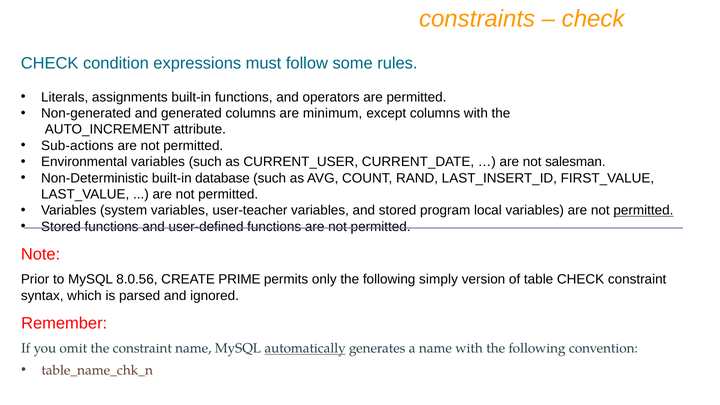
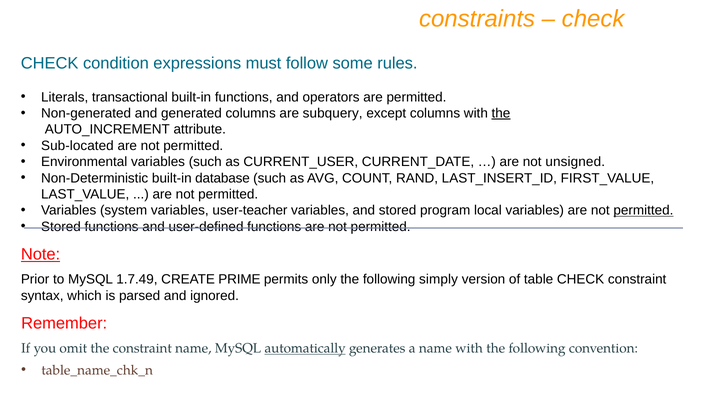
assignments: assignments -> transactional
minimum: minimum -> subquery
the at (501, 113) underline: none -> present
Sub-actions: Sub-actions -> Sub-located
salesman: salesman -> unsigned
Note underline: none -> present
8.0.56: 8.0.56 -> 1.7.49
